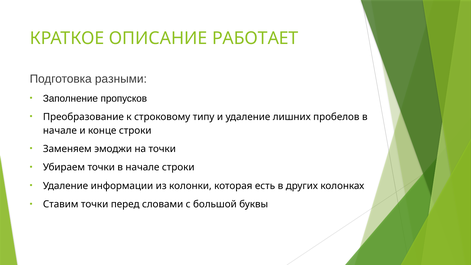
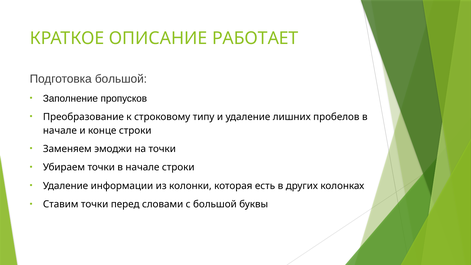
Подготовка разными: разными -> большой
